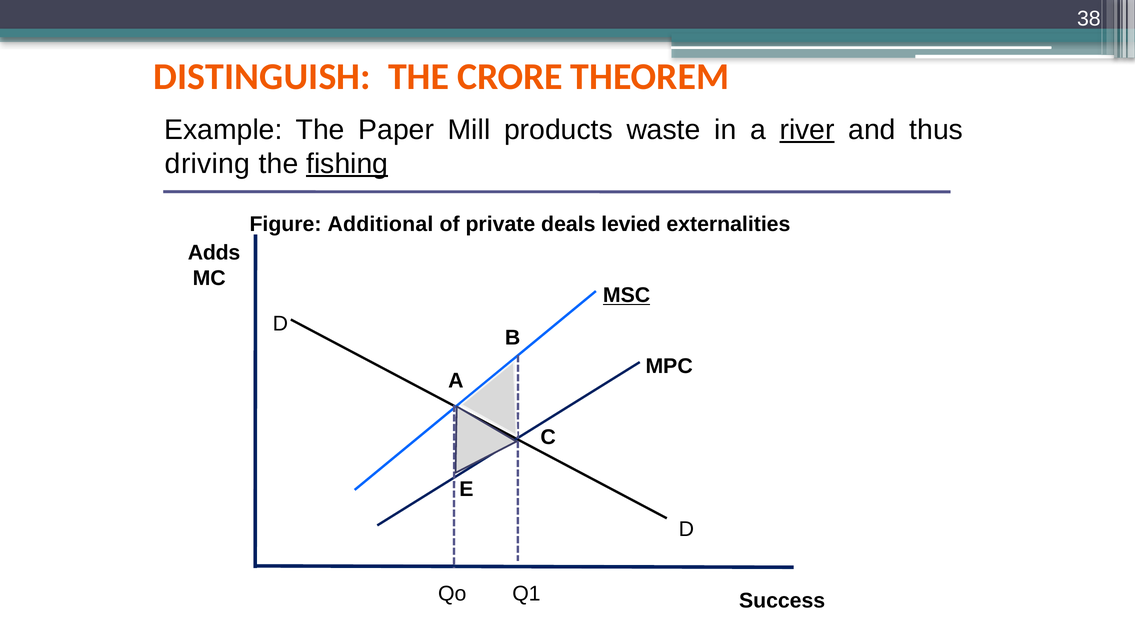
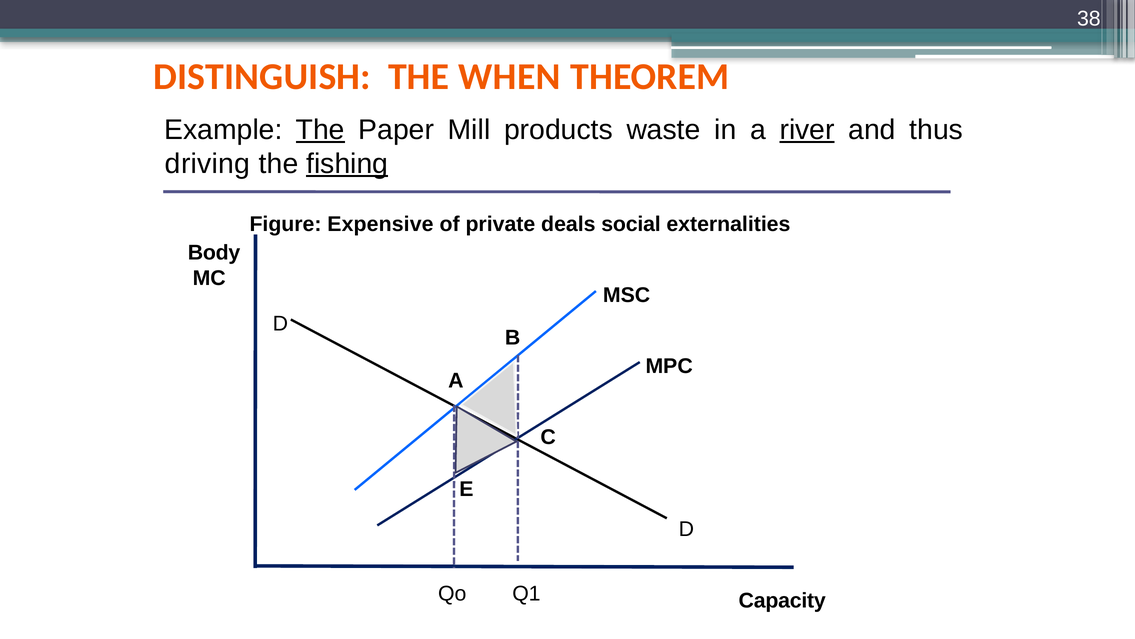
CRORE: CRORE -> WHEN
The at (320, 130) underline: none -> present
Additional: Additional -> Expensive
levied: levied -> social
Adds: Adds -> Body
MSC underline: present -> none
Success: Success -> Capacity
